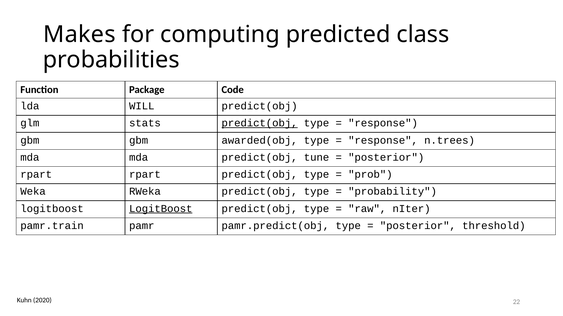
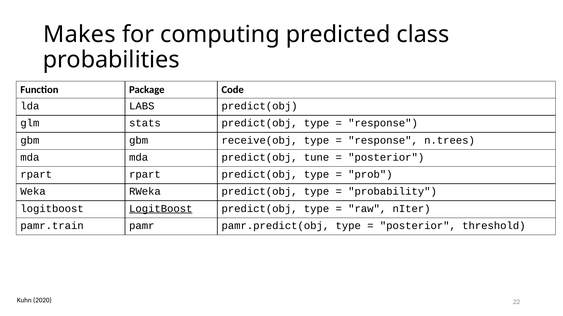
WILL: WILL -> LABS
predict(obj at (260, 123) underline: present -> none
awarded(obj: awarded(obj -> receive(obj
